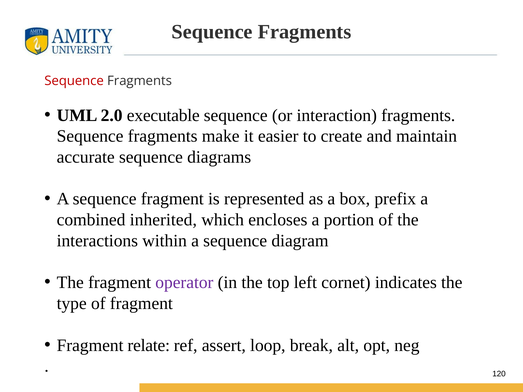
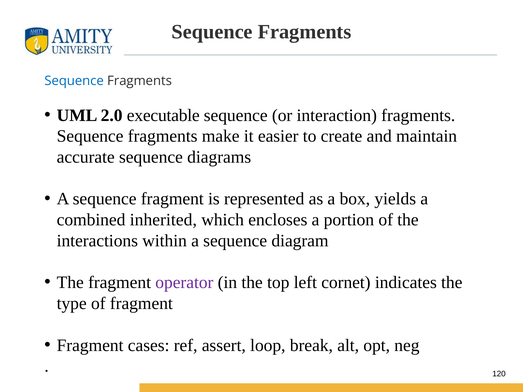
Sequence at (74, 81) colour: red -> blue
prefix: prefix -> yields
relate: relate -> cases
